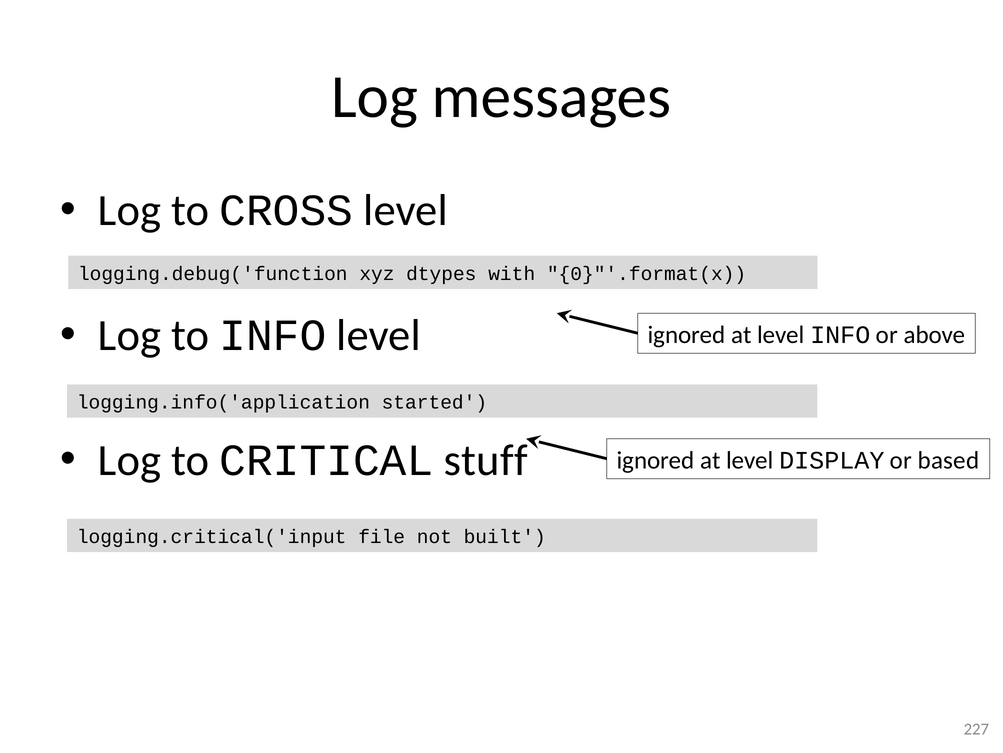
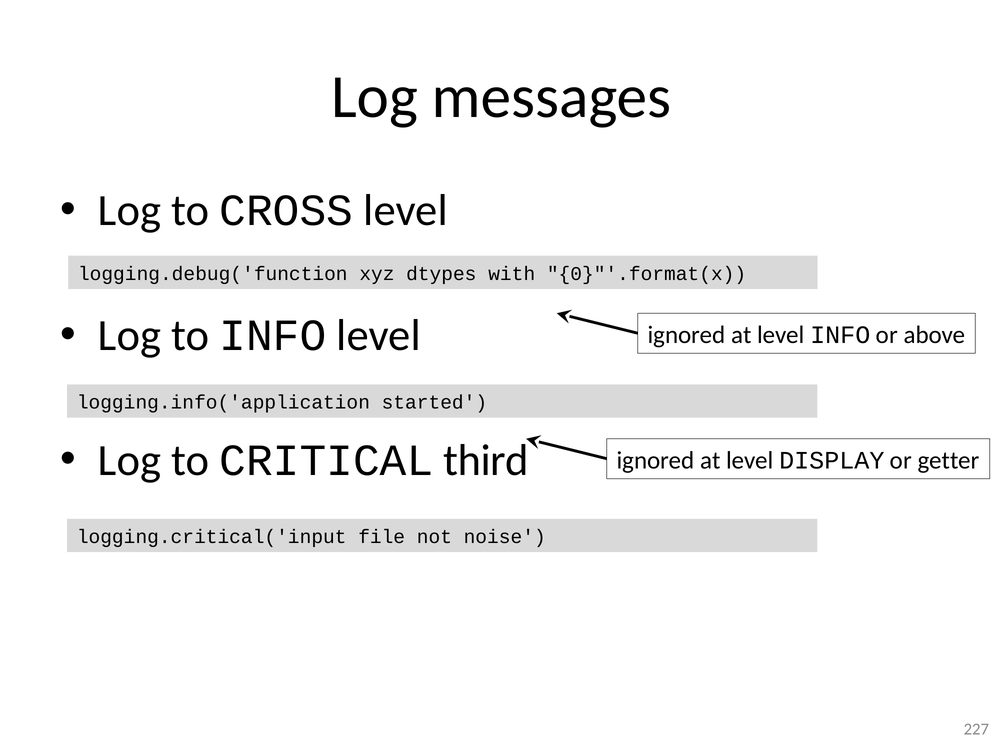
stuff: stuff -> third
based: based -> getter
built: built -> noise
